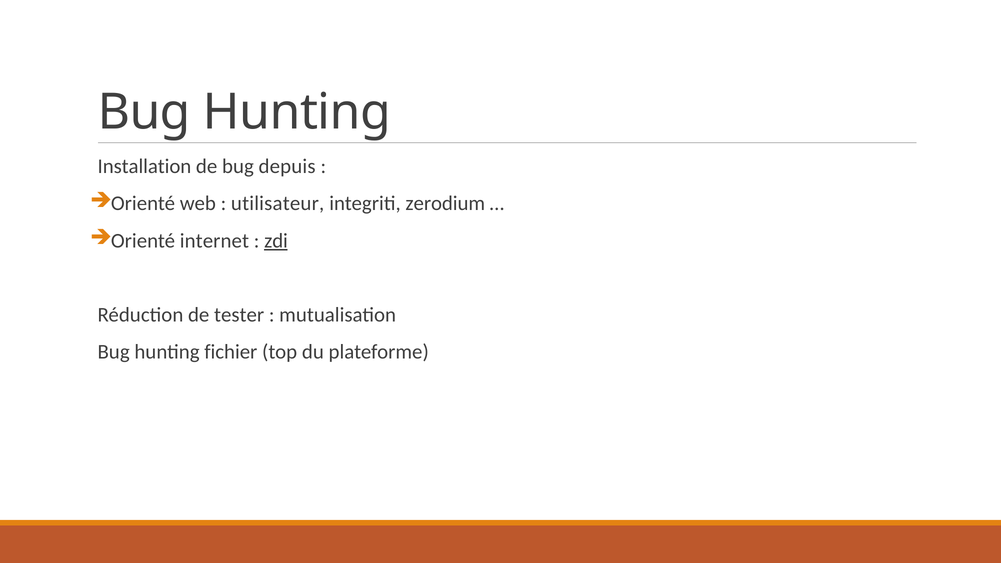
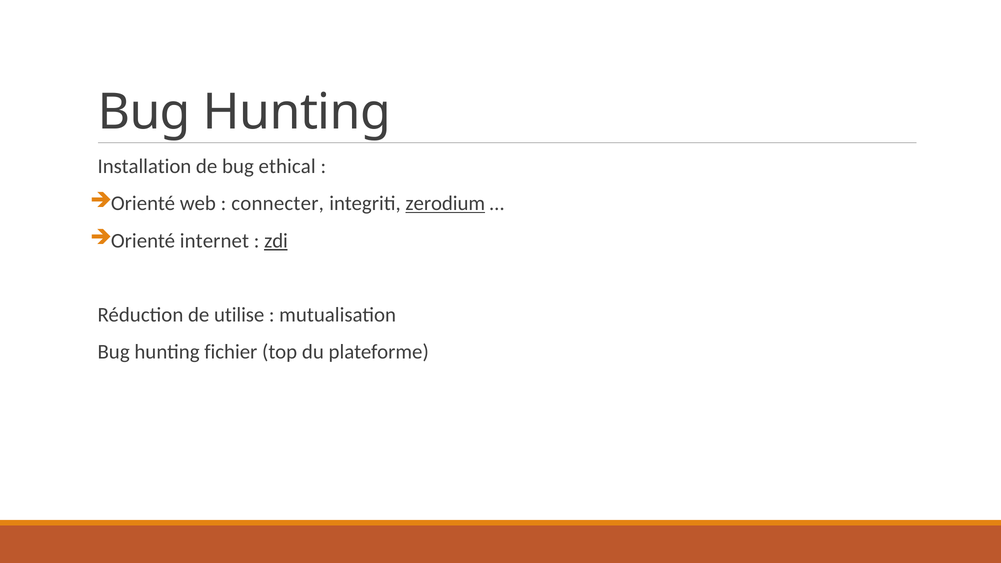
depuis: depuis -> ethical
utilisateur: utilisateur -> connecter
zerodium underline: none -> present
tester: tester -> utilise
